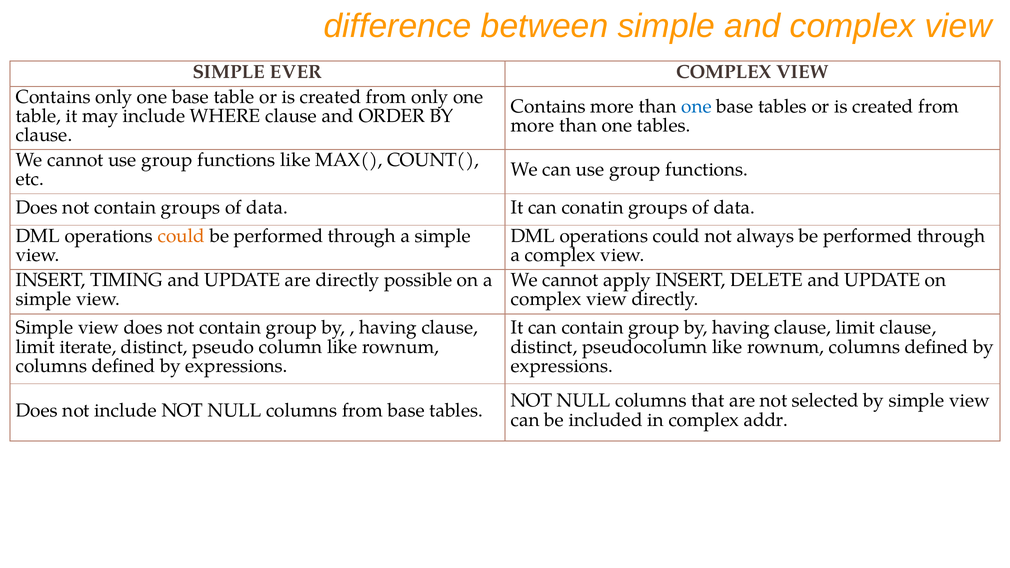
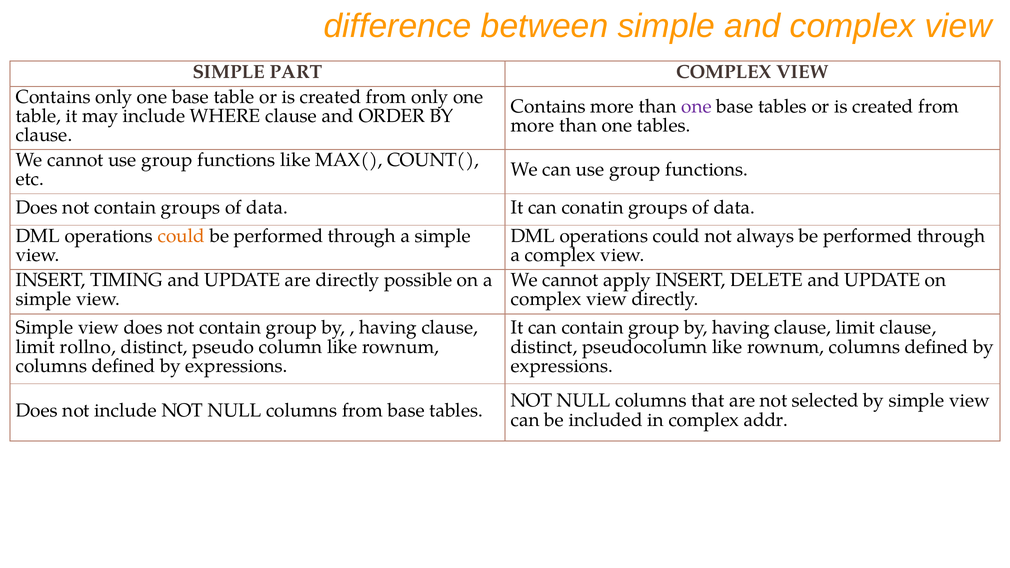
EVER: EVER -> PART
one at (697, 106) colour: blue -> purple
iterate: iterate -> rollno
